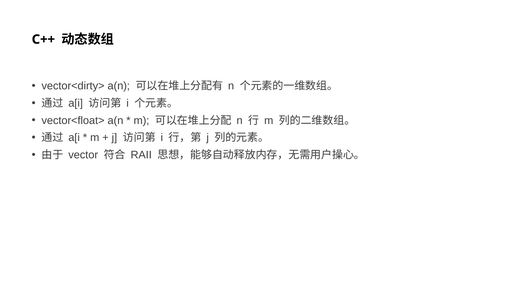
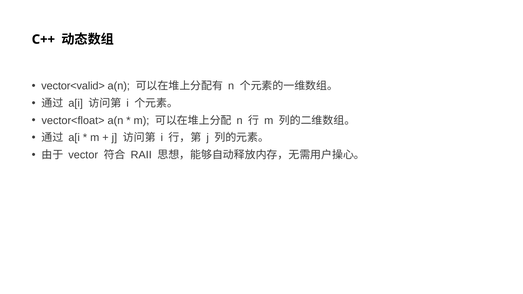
vector<dirty>: vector<dirty> -> vector<valid>
